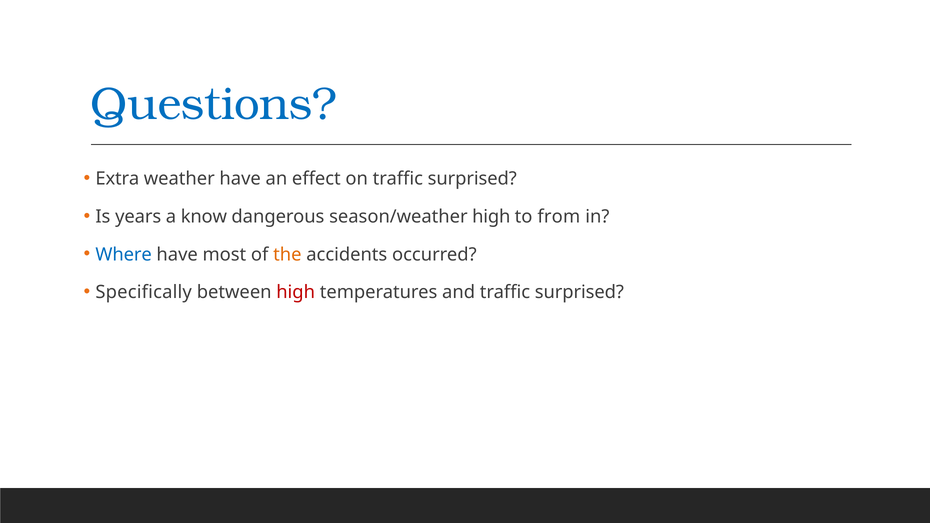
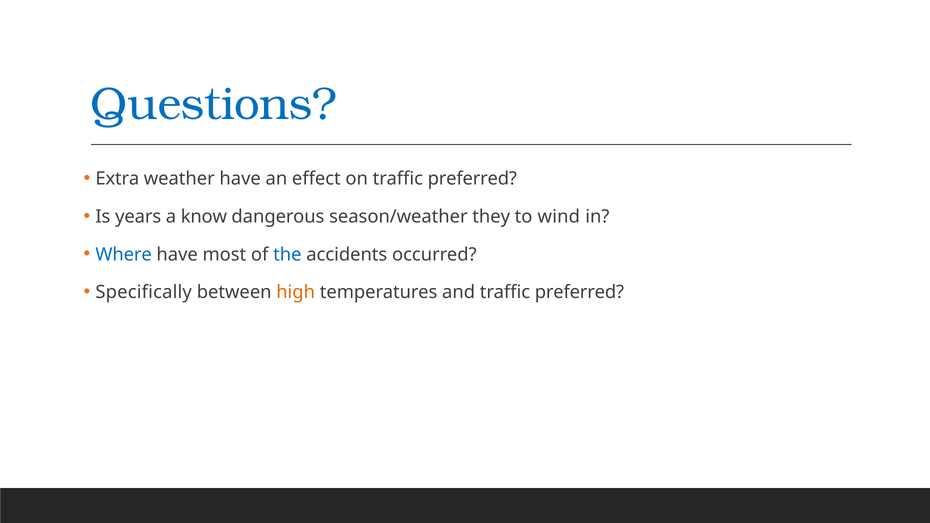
on traffic surprised: surprised -> preferred
season/weather high: high -> they
from: from -> wind
the colour: orange -> blue
high at (296, 292) colour: red -> orange
and traffic surprised: surprised -> preferred
